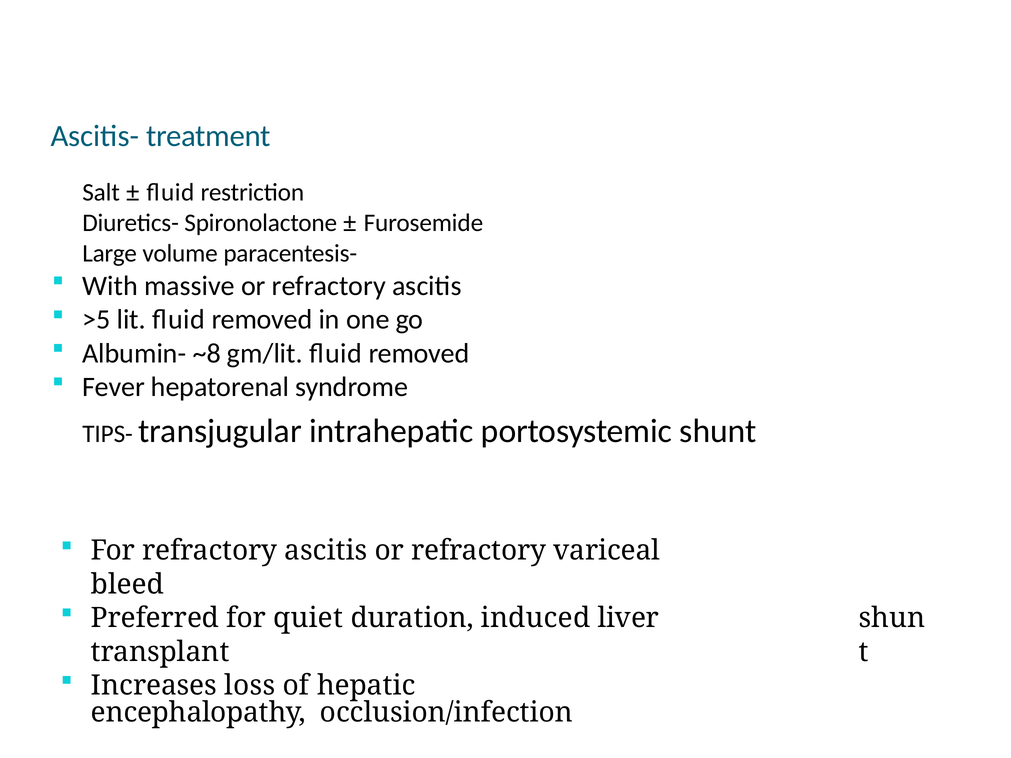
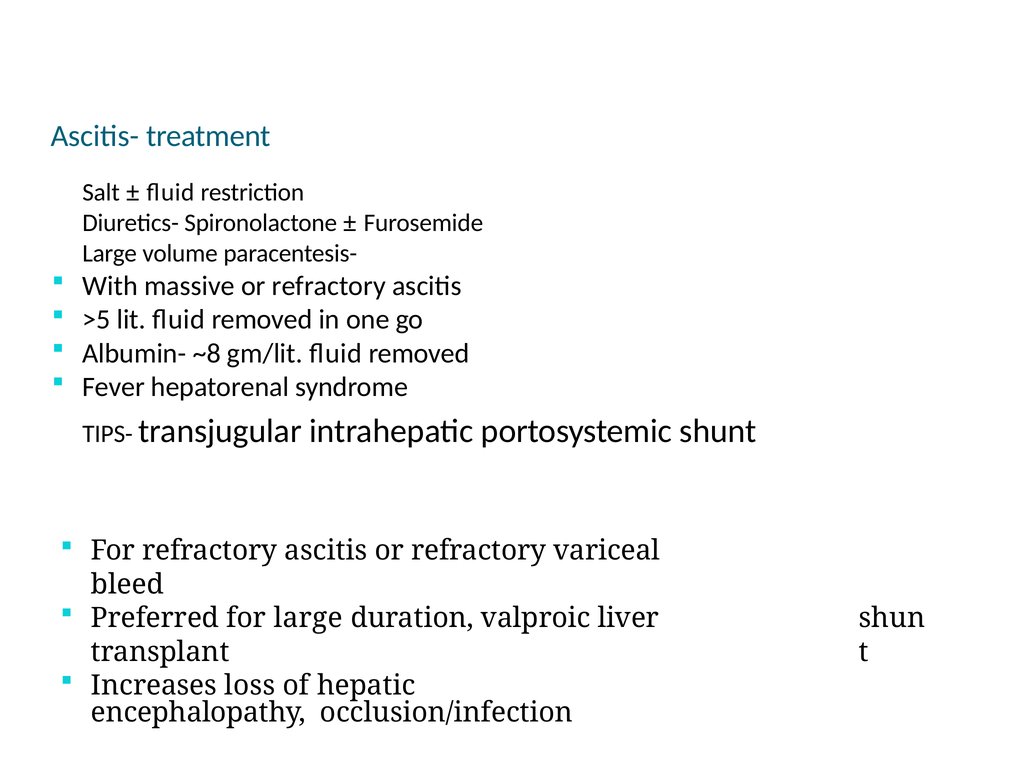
quiet: quiet -> large
induced: induced -> valproic
